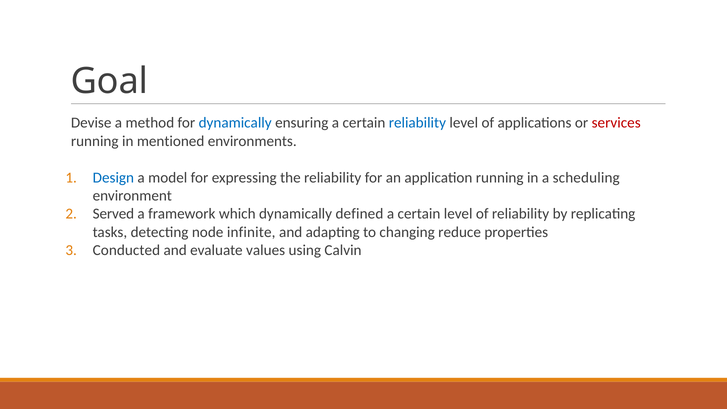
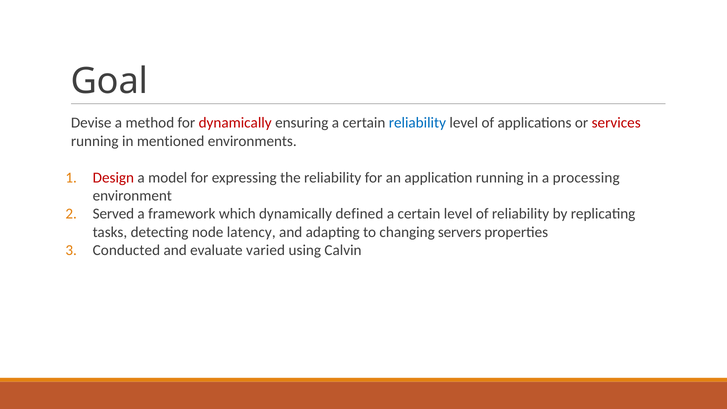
dynamically at (235, 123) colour: blue -> red
Design colour: blue -> red
scheduling: scheduling -> processing
infinite: infinite -> latency
reduce: reduce -> servers
values: values -> varied
